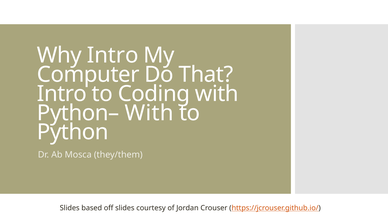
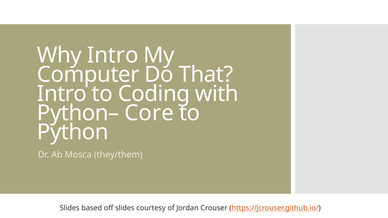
Python– With: With -> Core
